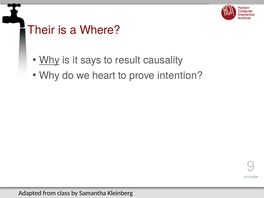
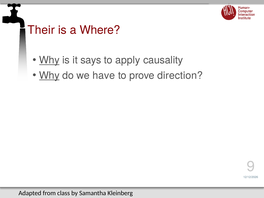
result: result -> apply
Why at (49, 75) underline: none -> present
heart: heart -> have
intention: intention -> direction
